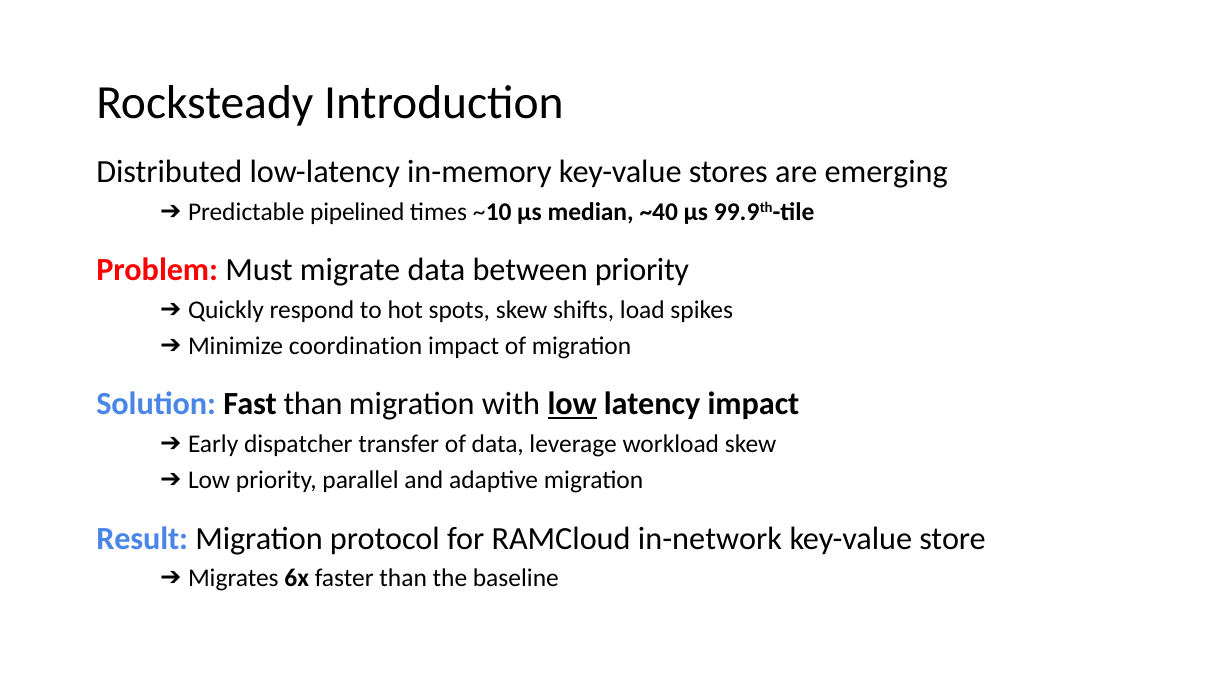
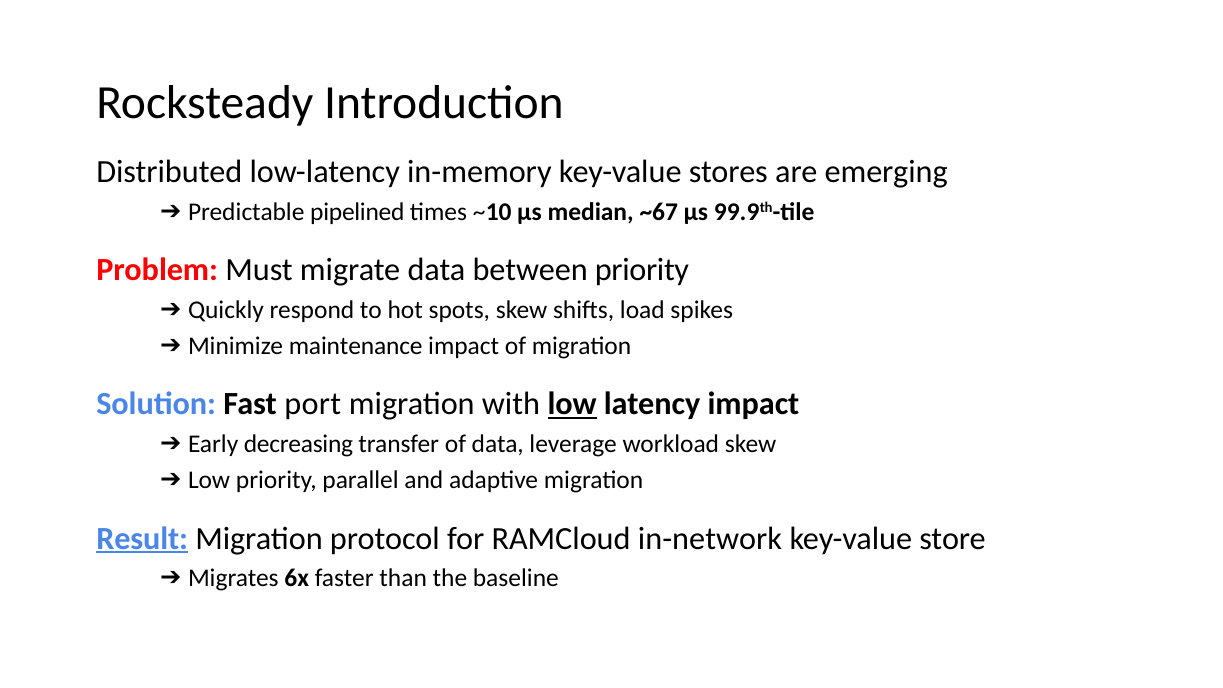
~40: ~40 -> ~67
coordination: coordination -> maintenance
Fast than: than -> port
dispatcher: dispatcher -> decreasing
Result underline: none -> present
